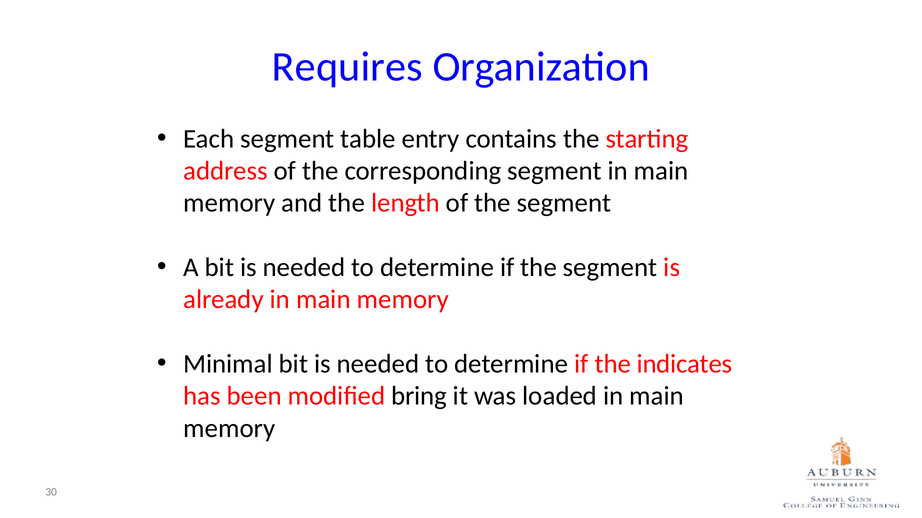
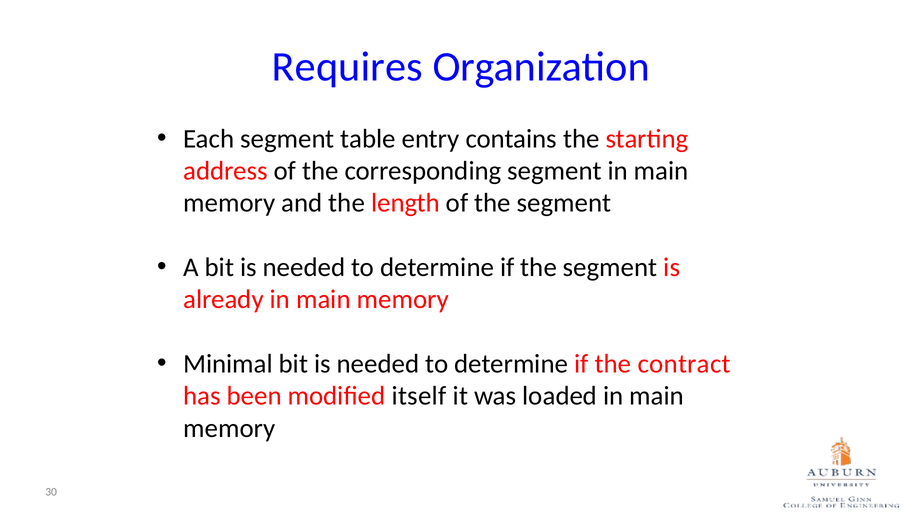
indicates: indicates -> contract
bring: bring -> itself
